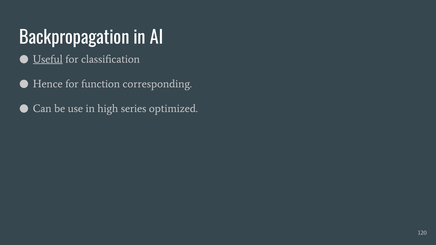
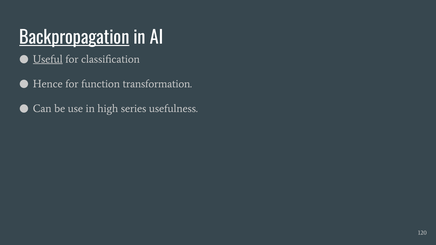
Backpropagation underline: none -> present
corresponding: corresponding -> transformation
optimized: optimized -> usefulness
